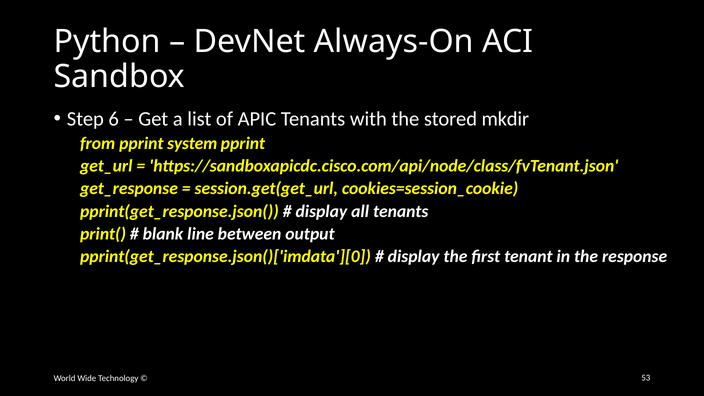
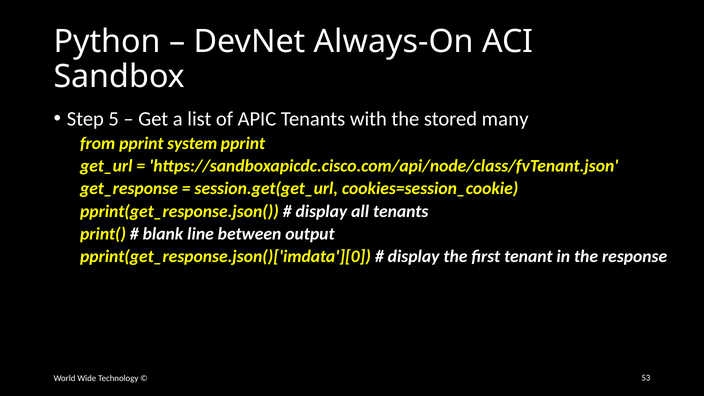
6: 6 -> 5
mkdir: mkdir -> many
